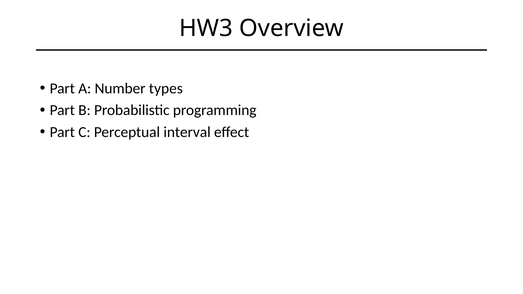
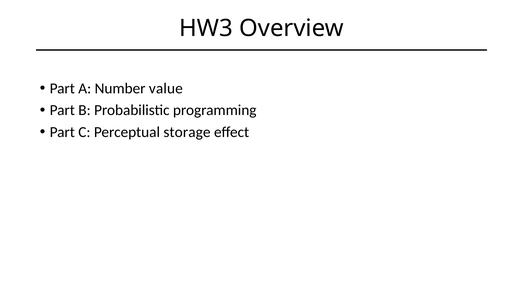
types: types -> value
interval: interval -> storage
